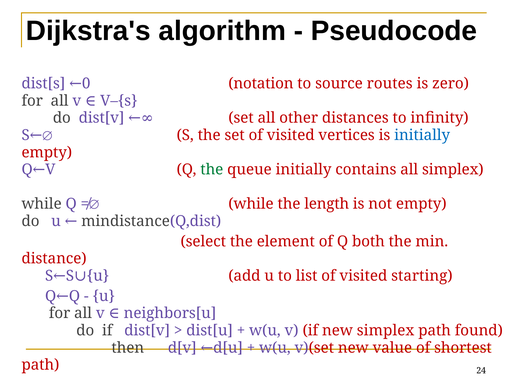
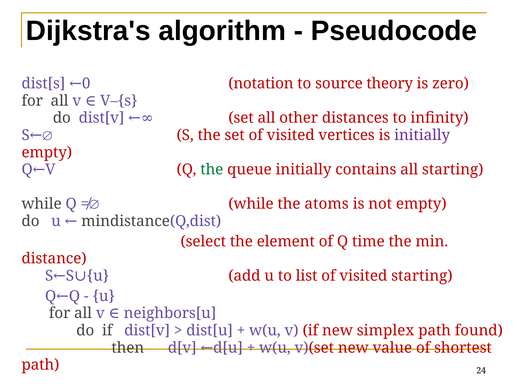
routes: routes -> theory
initially at (422, 135) colour: blue -> purple
all simplex: simplex -> starting
length: length -> atoms
both: both -> time
